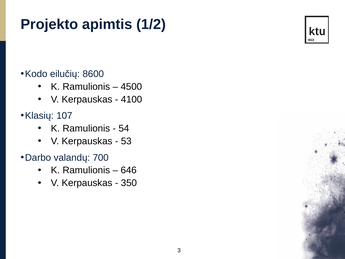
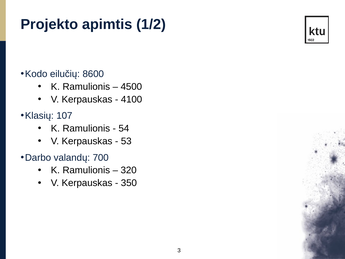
646: 646 -> 320
